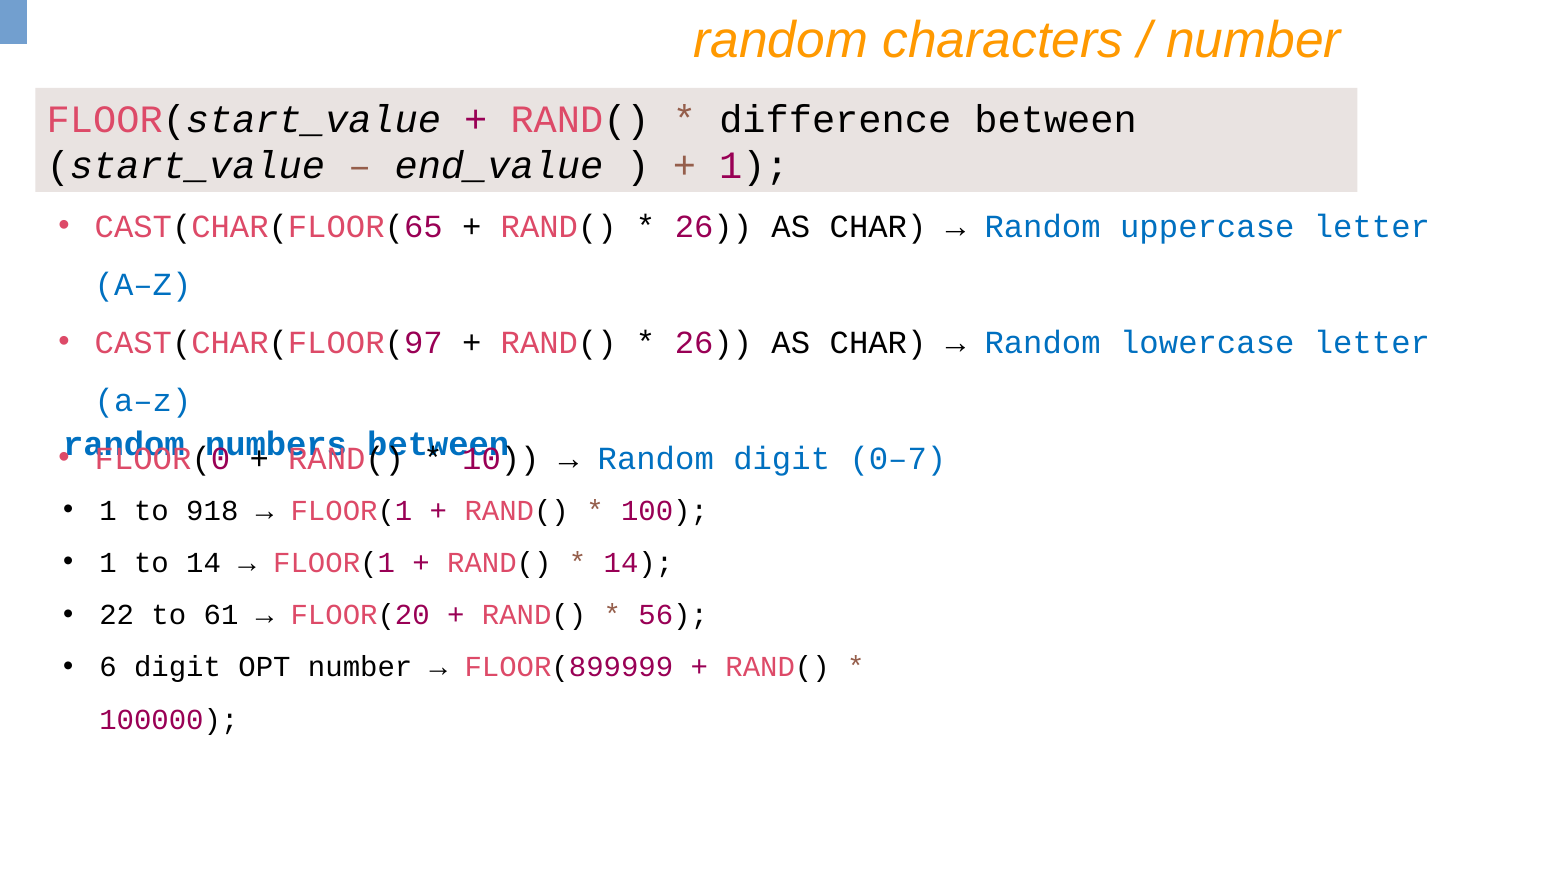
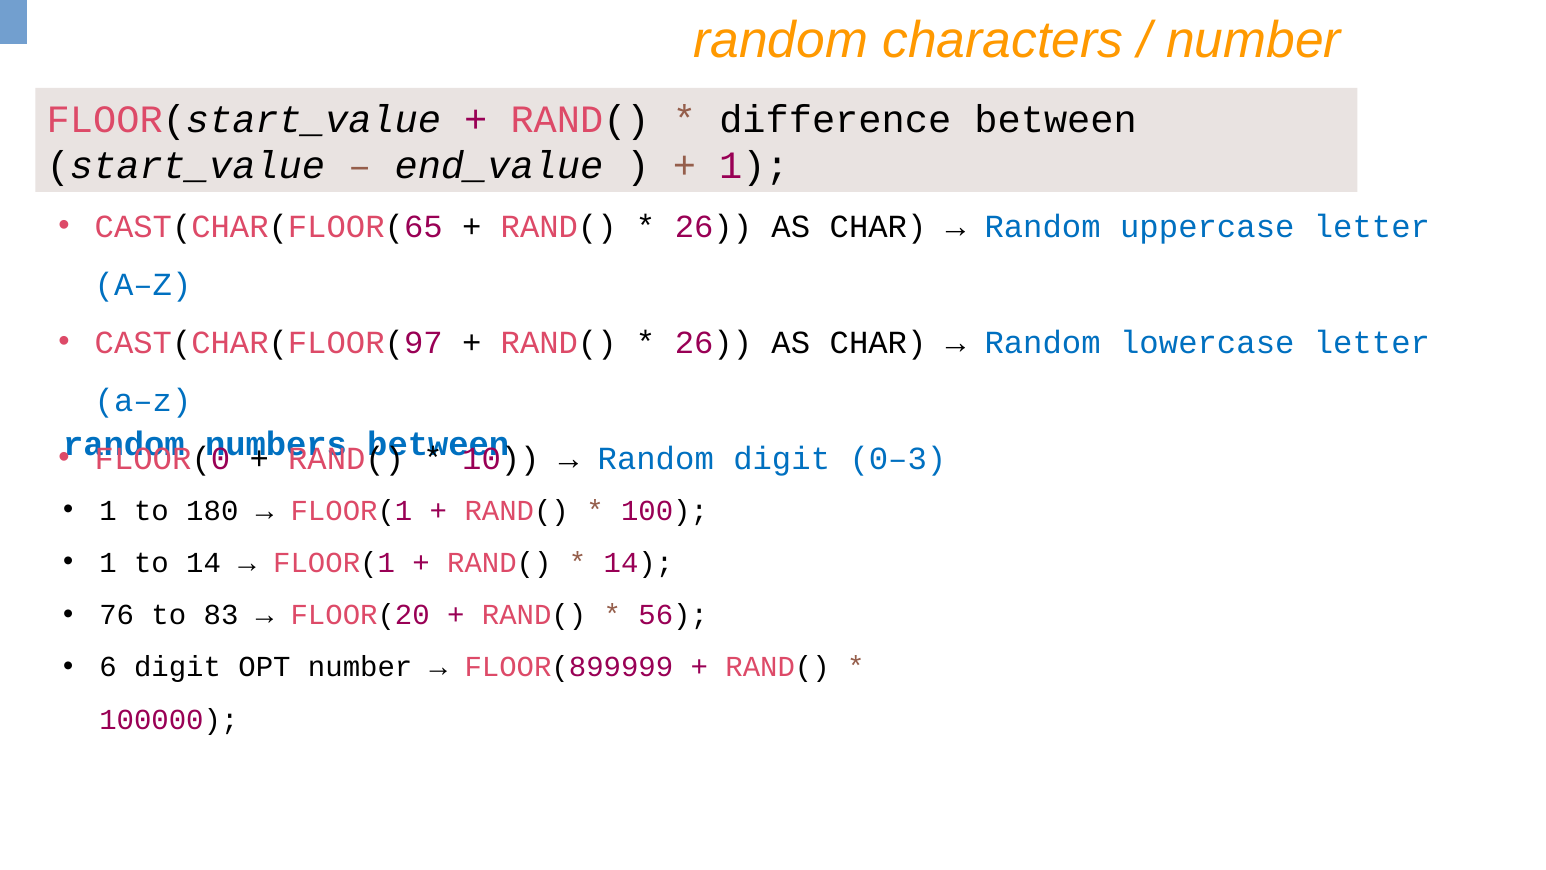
0–7: 0–7 -> 0–3
918: 918 -> 180
22: 22 -> 76
61: 61 -> 83
